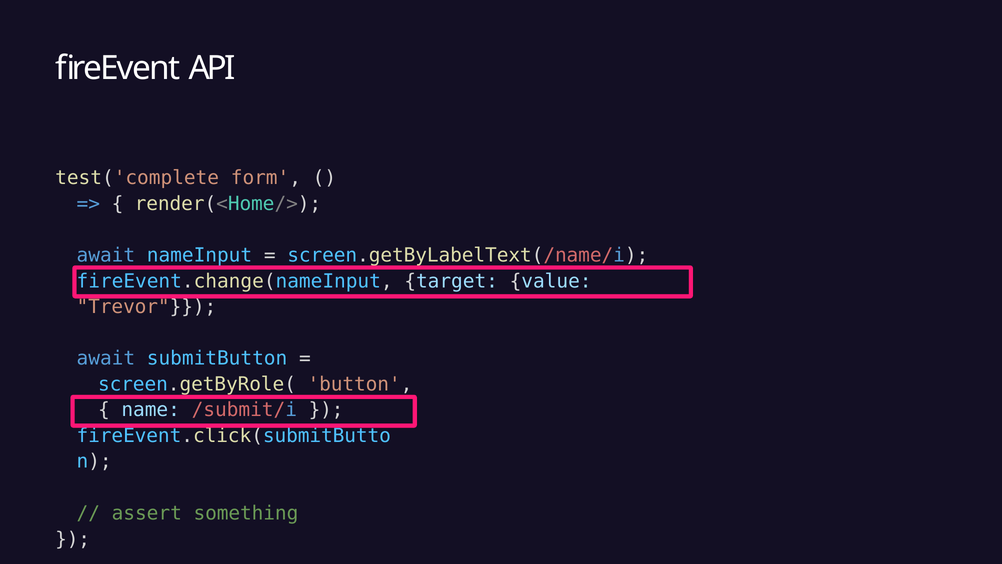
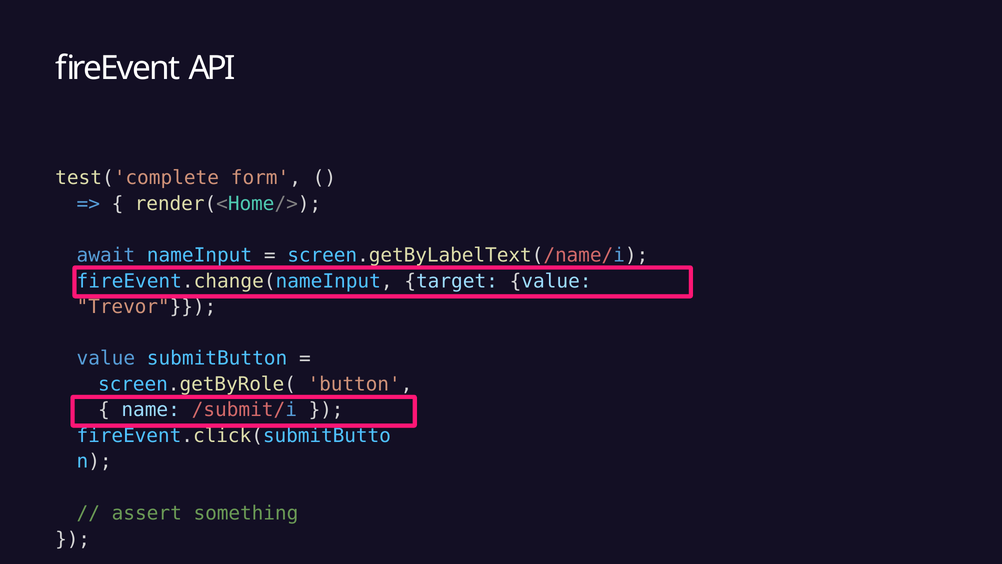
await at (106, 358): await -> value
